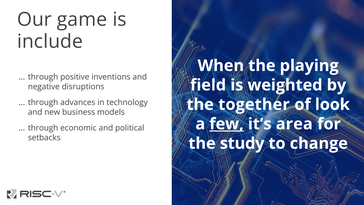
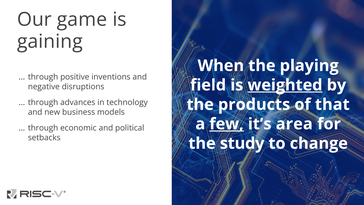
include: include -> gaining
weighted underline: none -> present
together: together -> products
look: look -> that
